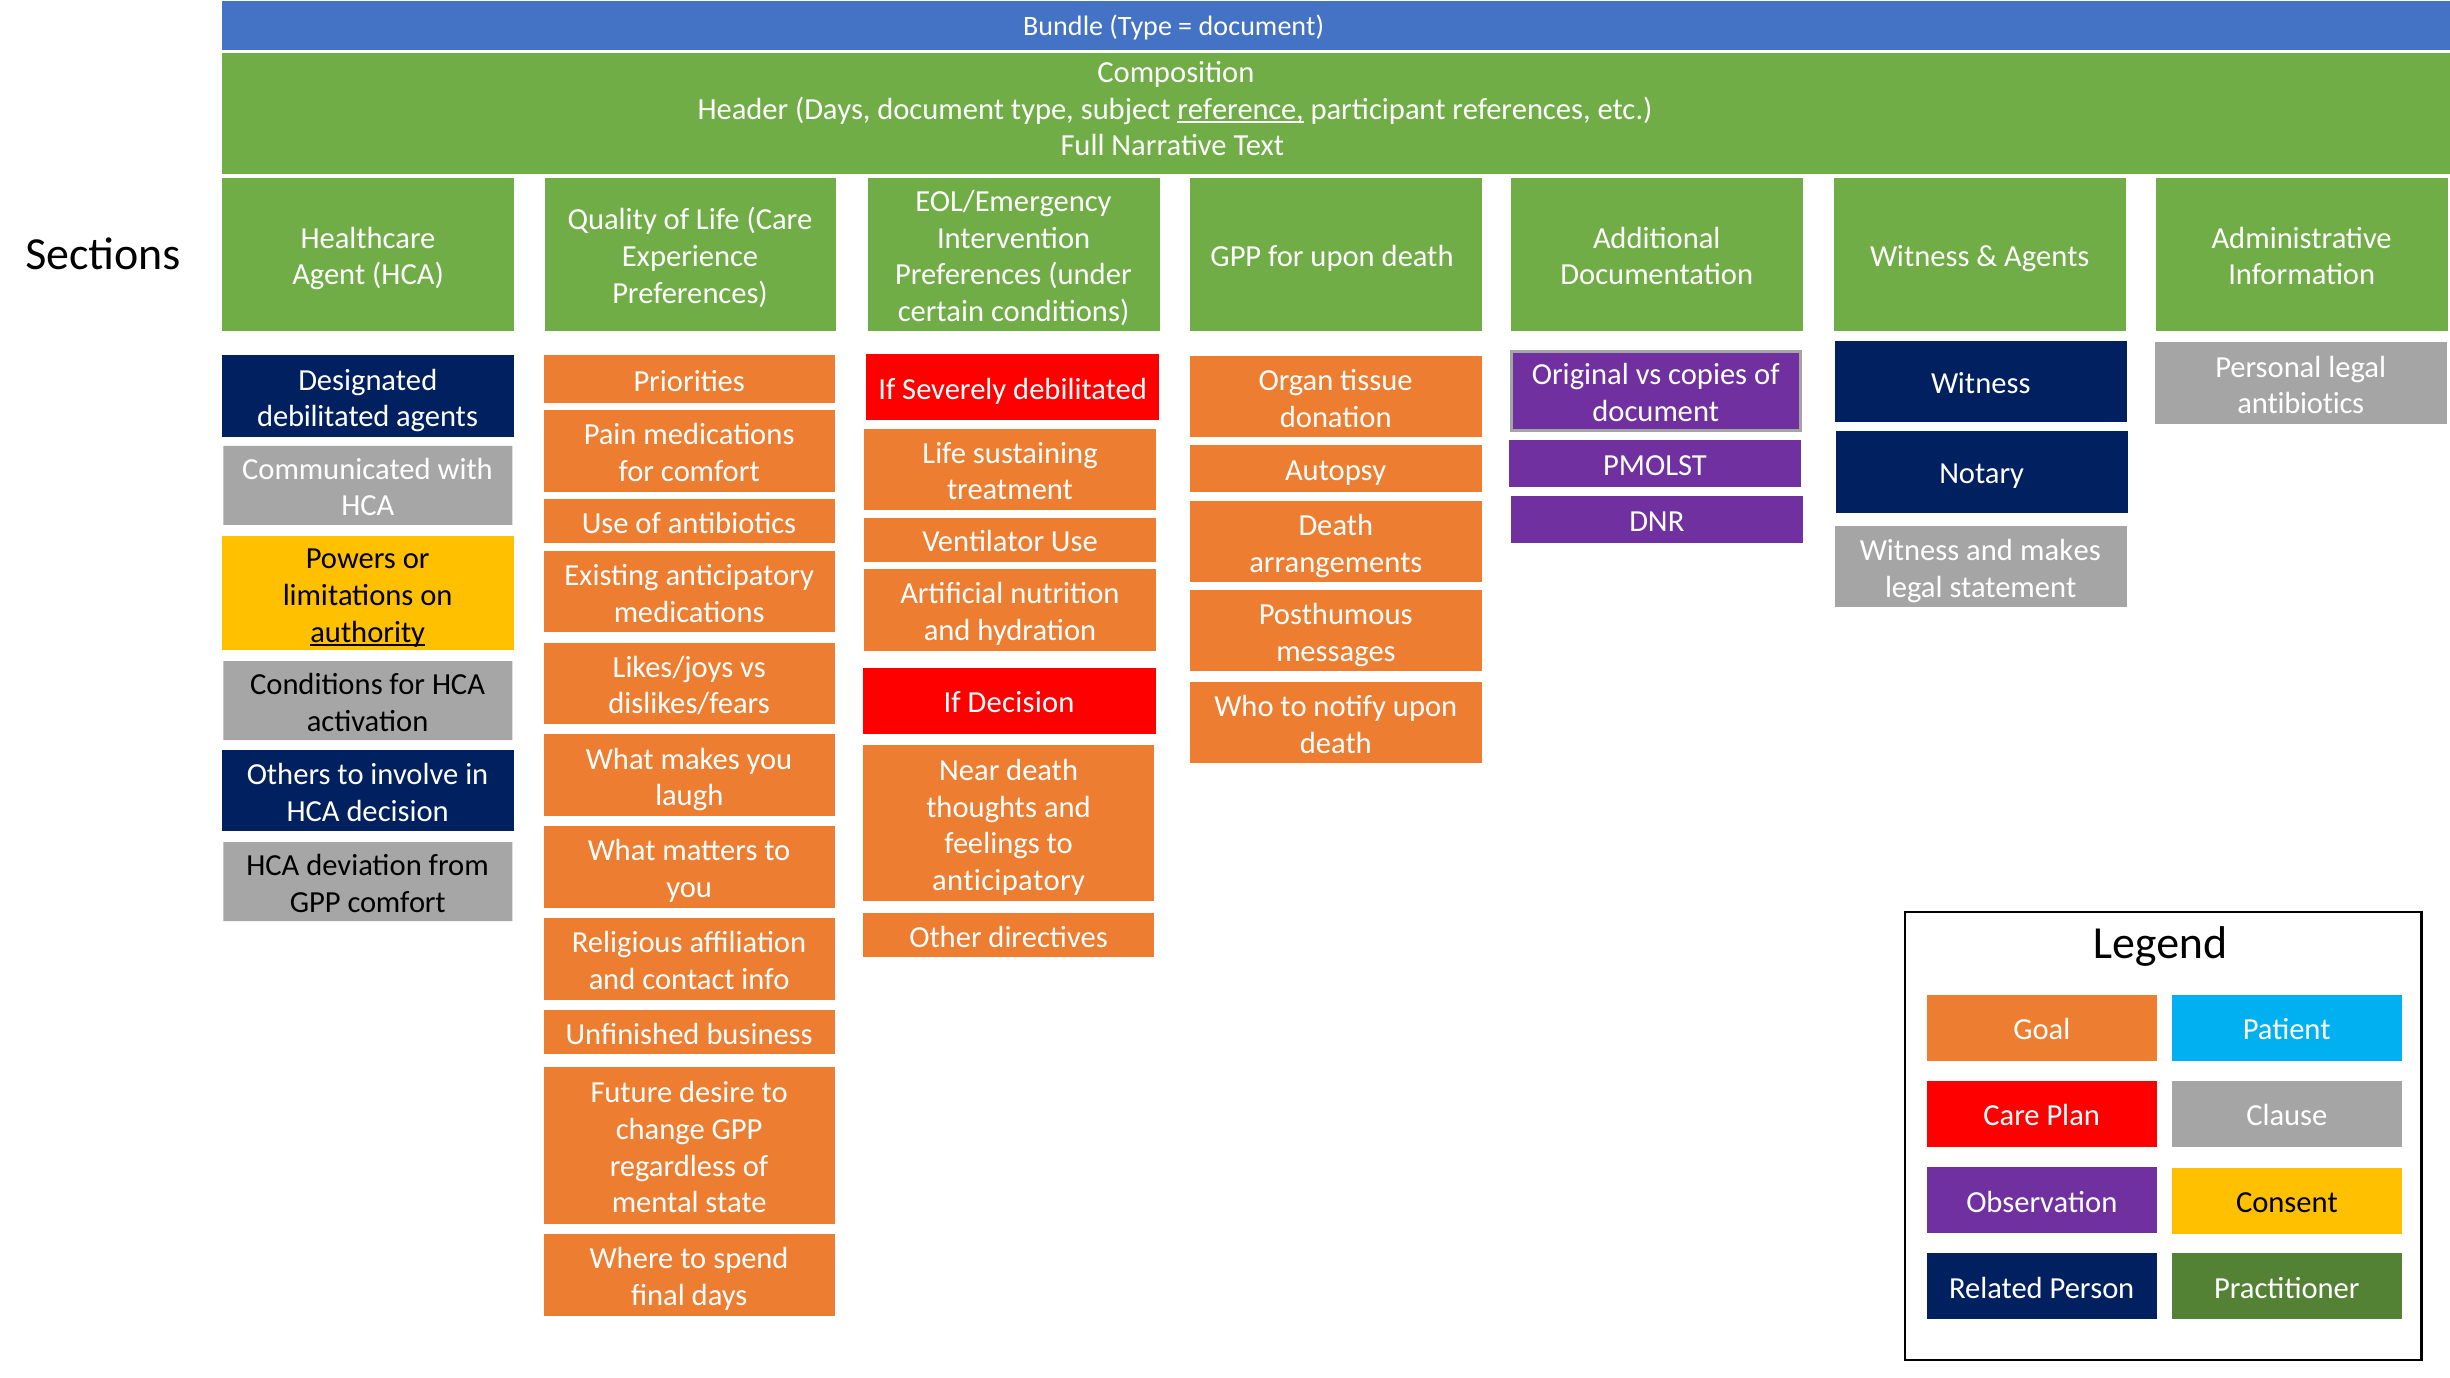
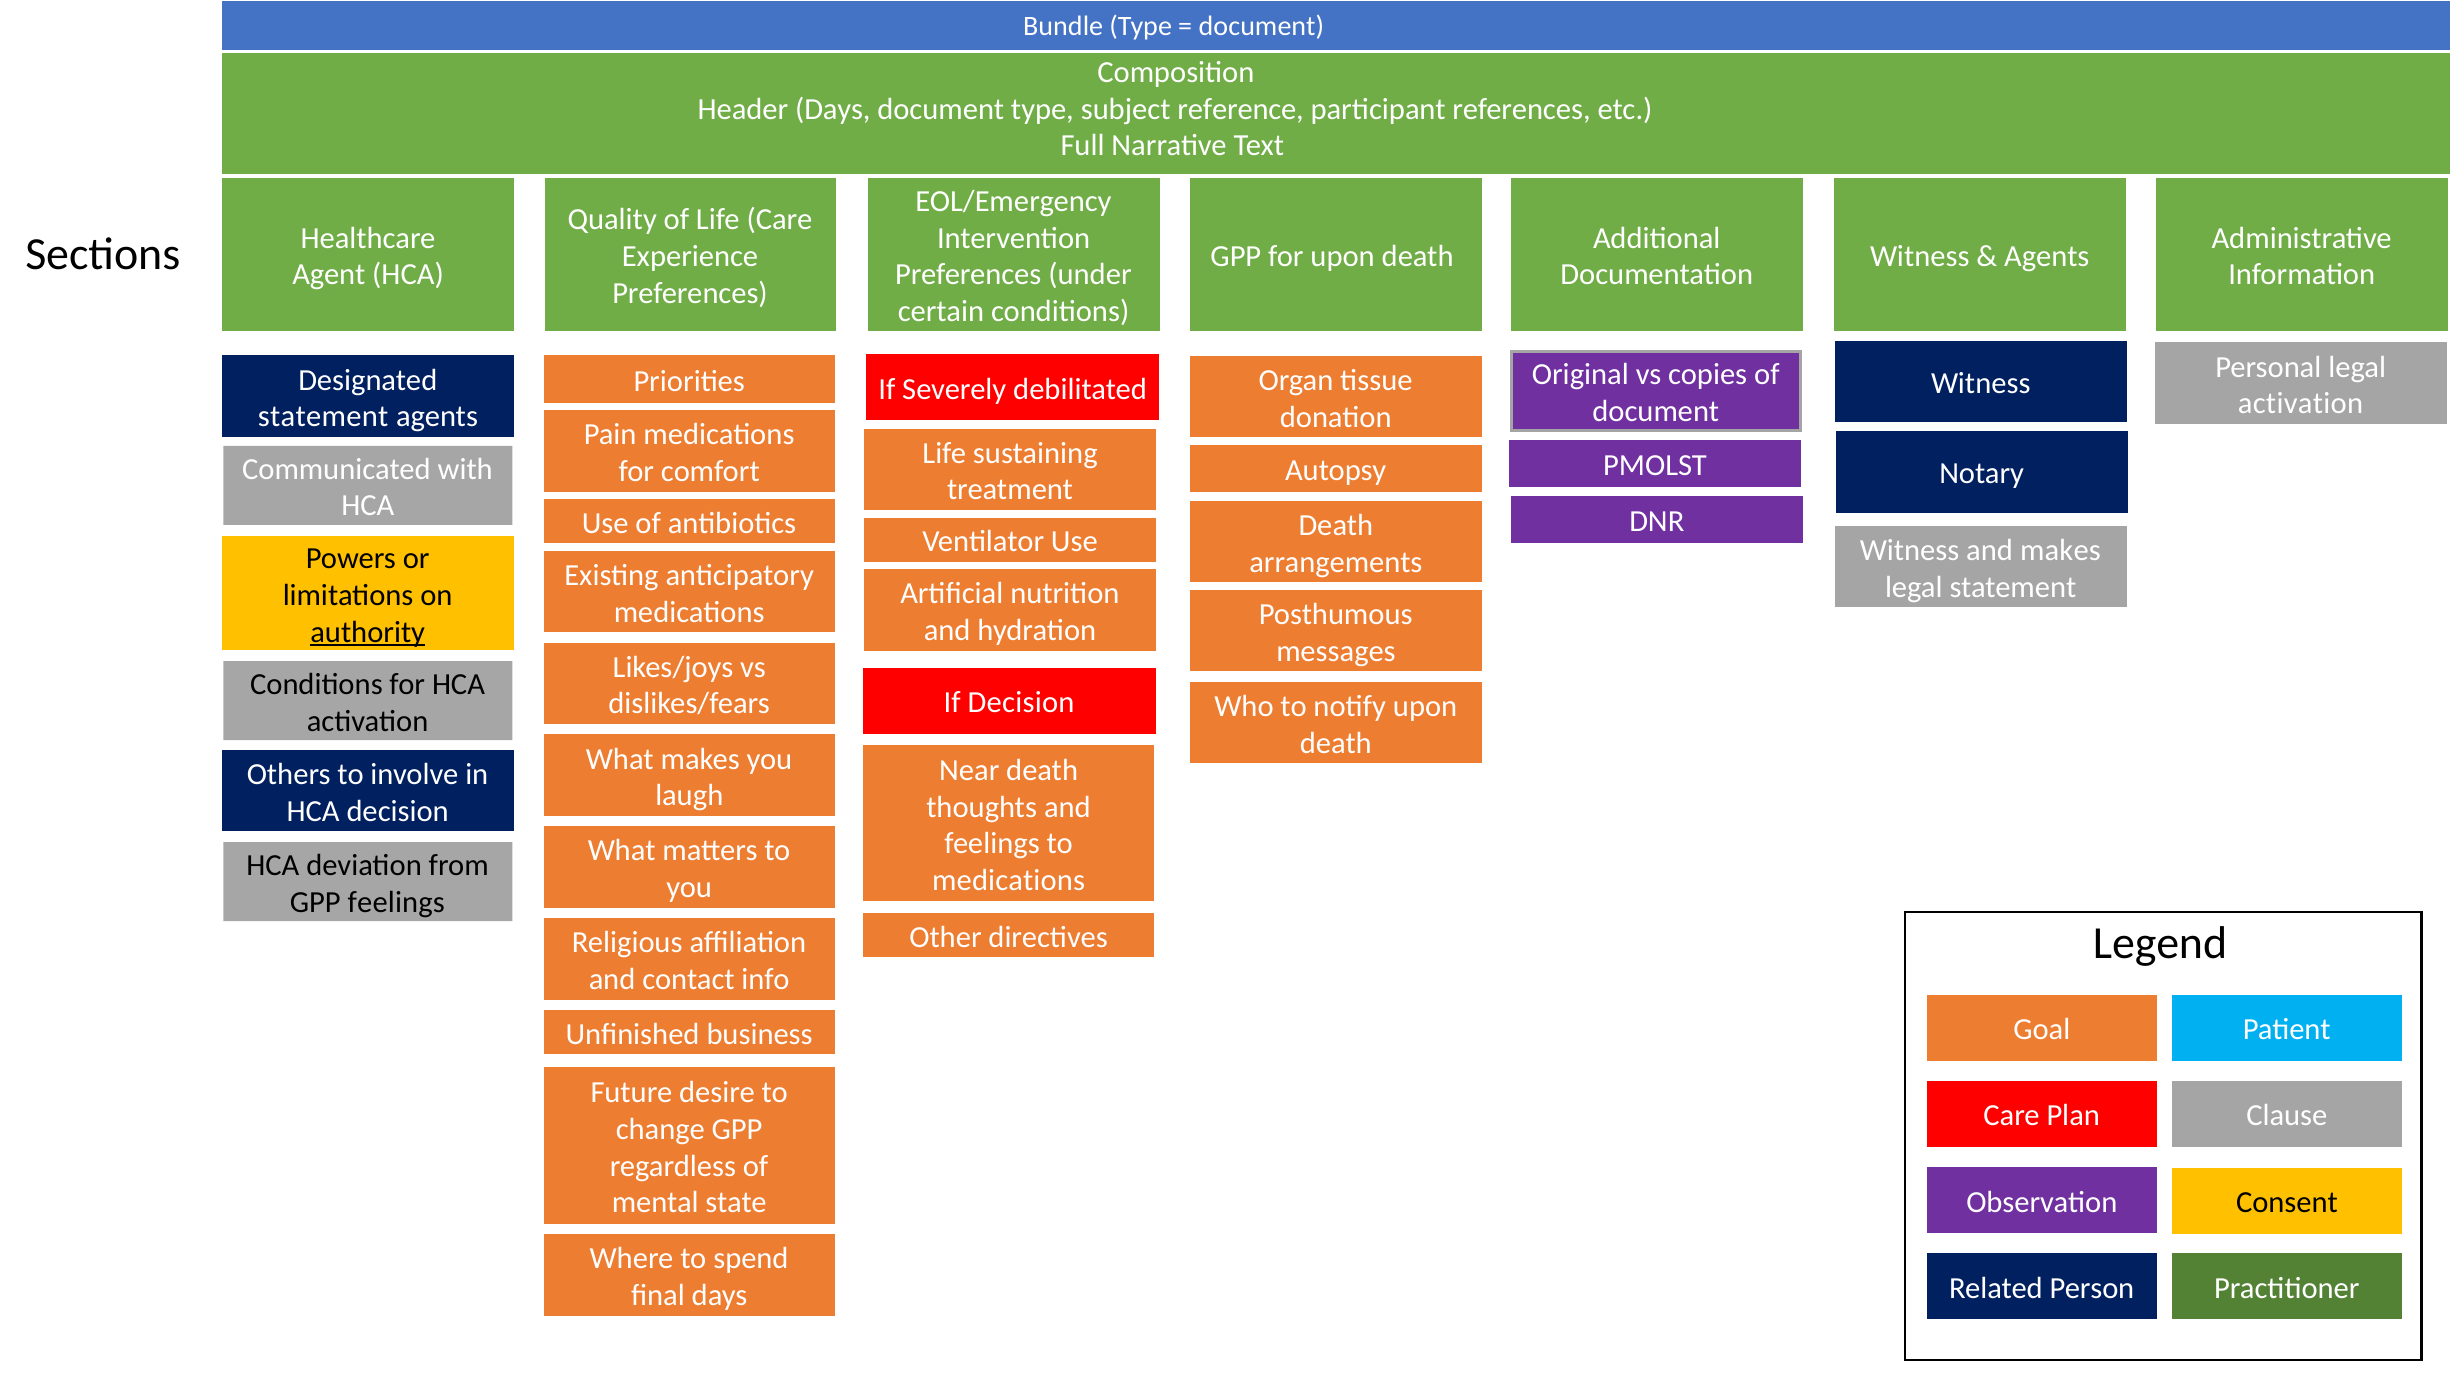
reference underline: present -> none
antibiotics at (2301, 404): antibiotics -> activation
debilitated at (323, 417): debilitated -> statement
anticipatory at (1008, 881): anticipatory -> medications
GPP comfort: comfort -> feelings
